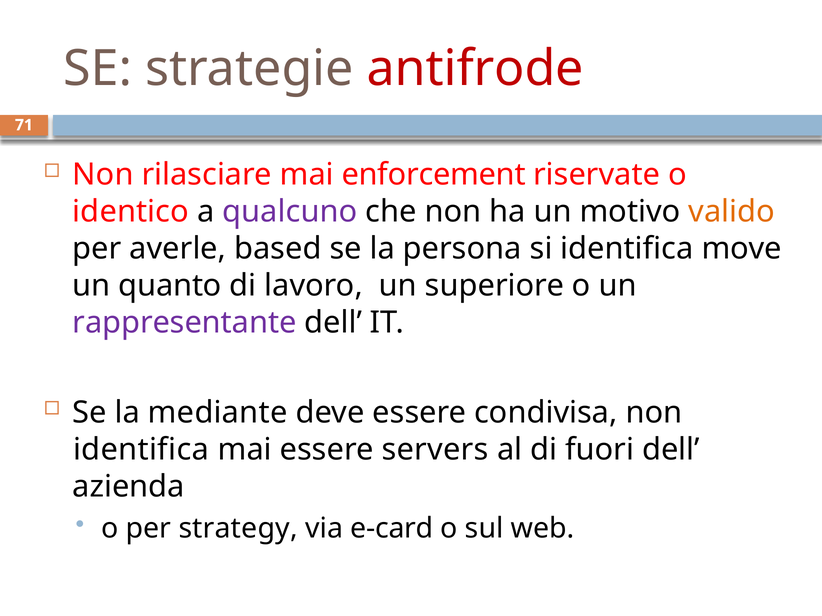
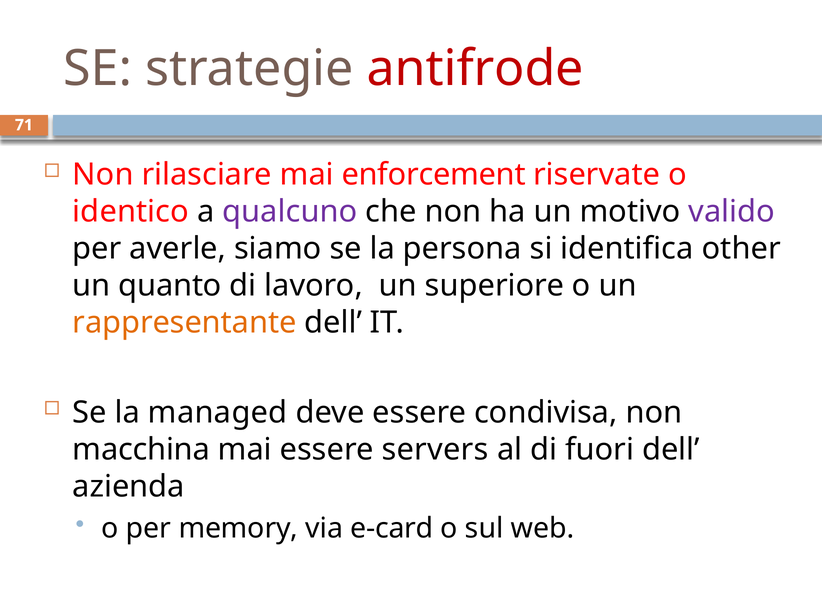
valido colour: orange -> purple
based: based -> siamo
move: move -> other
rappresentante colour: purple -> orange
mediante: mediante -> managed
identifica at (141, 450): identifica -> macchina
strategy: strategy -> memory
